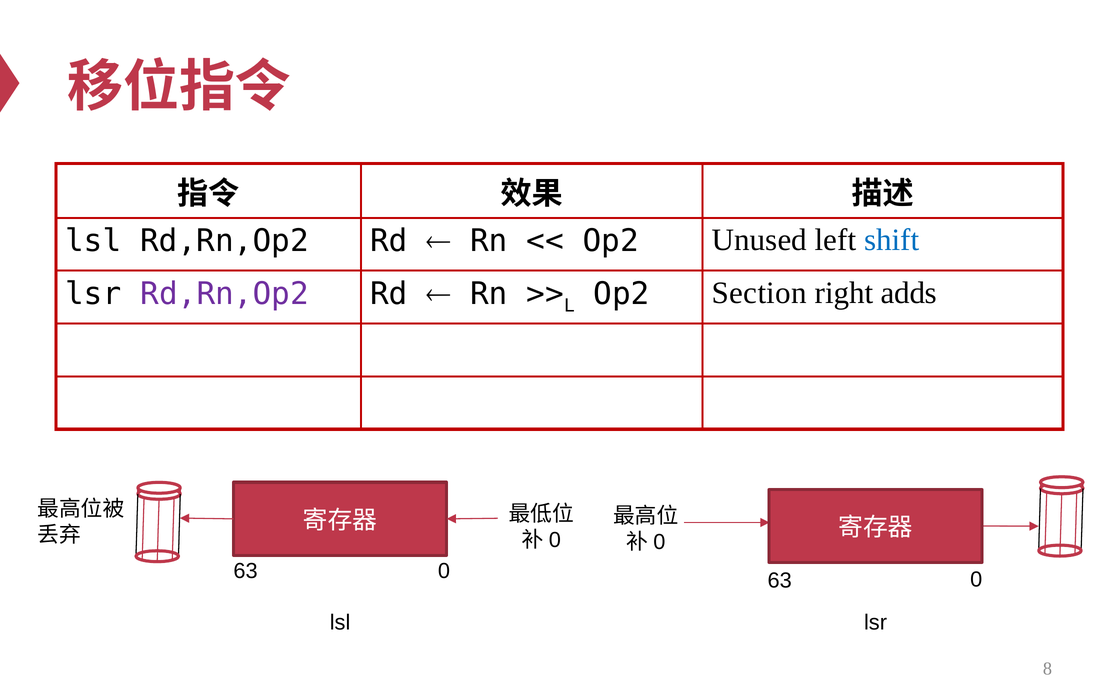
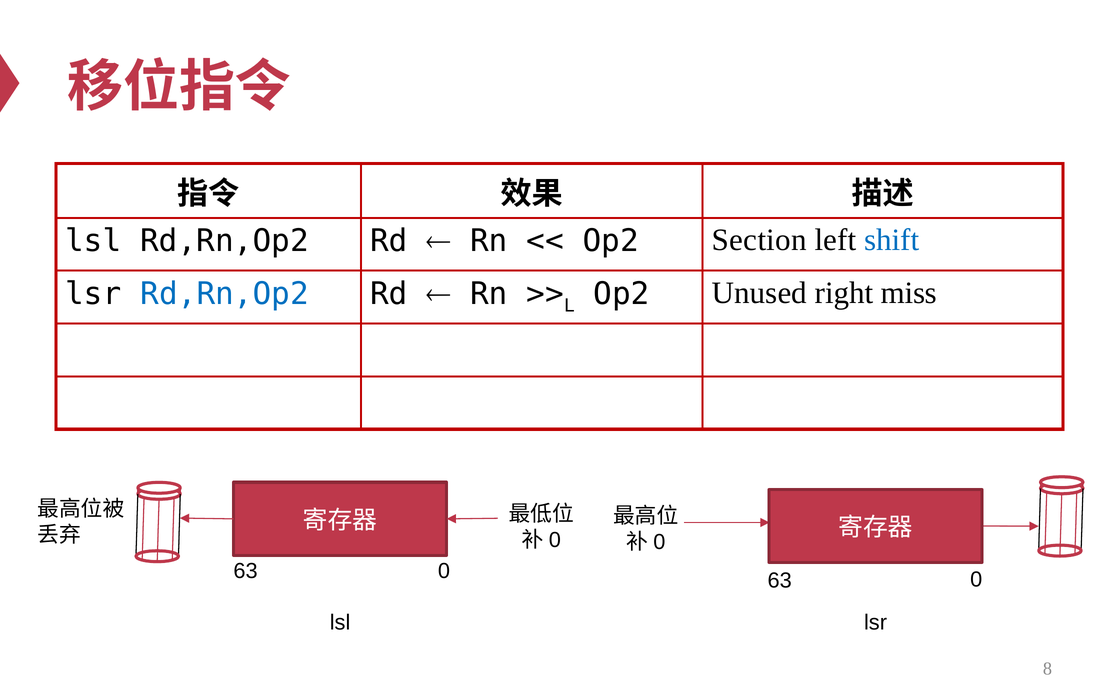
Unused: Unused -> Section
Rd,Rn,Op2 at (225, 294) colour: purple -> blue
Section: Section -> Unused
adds: adds -> miss
